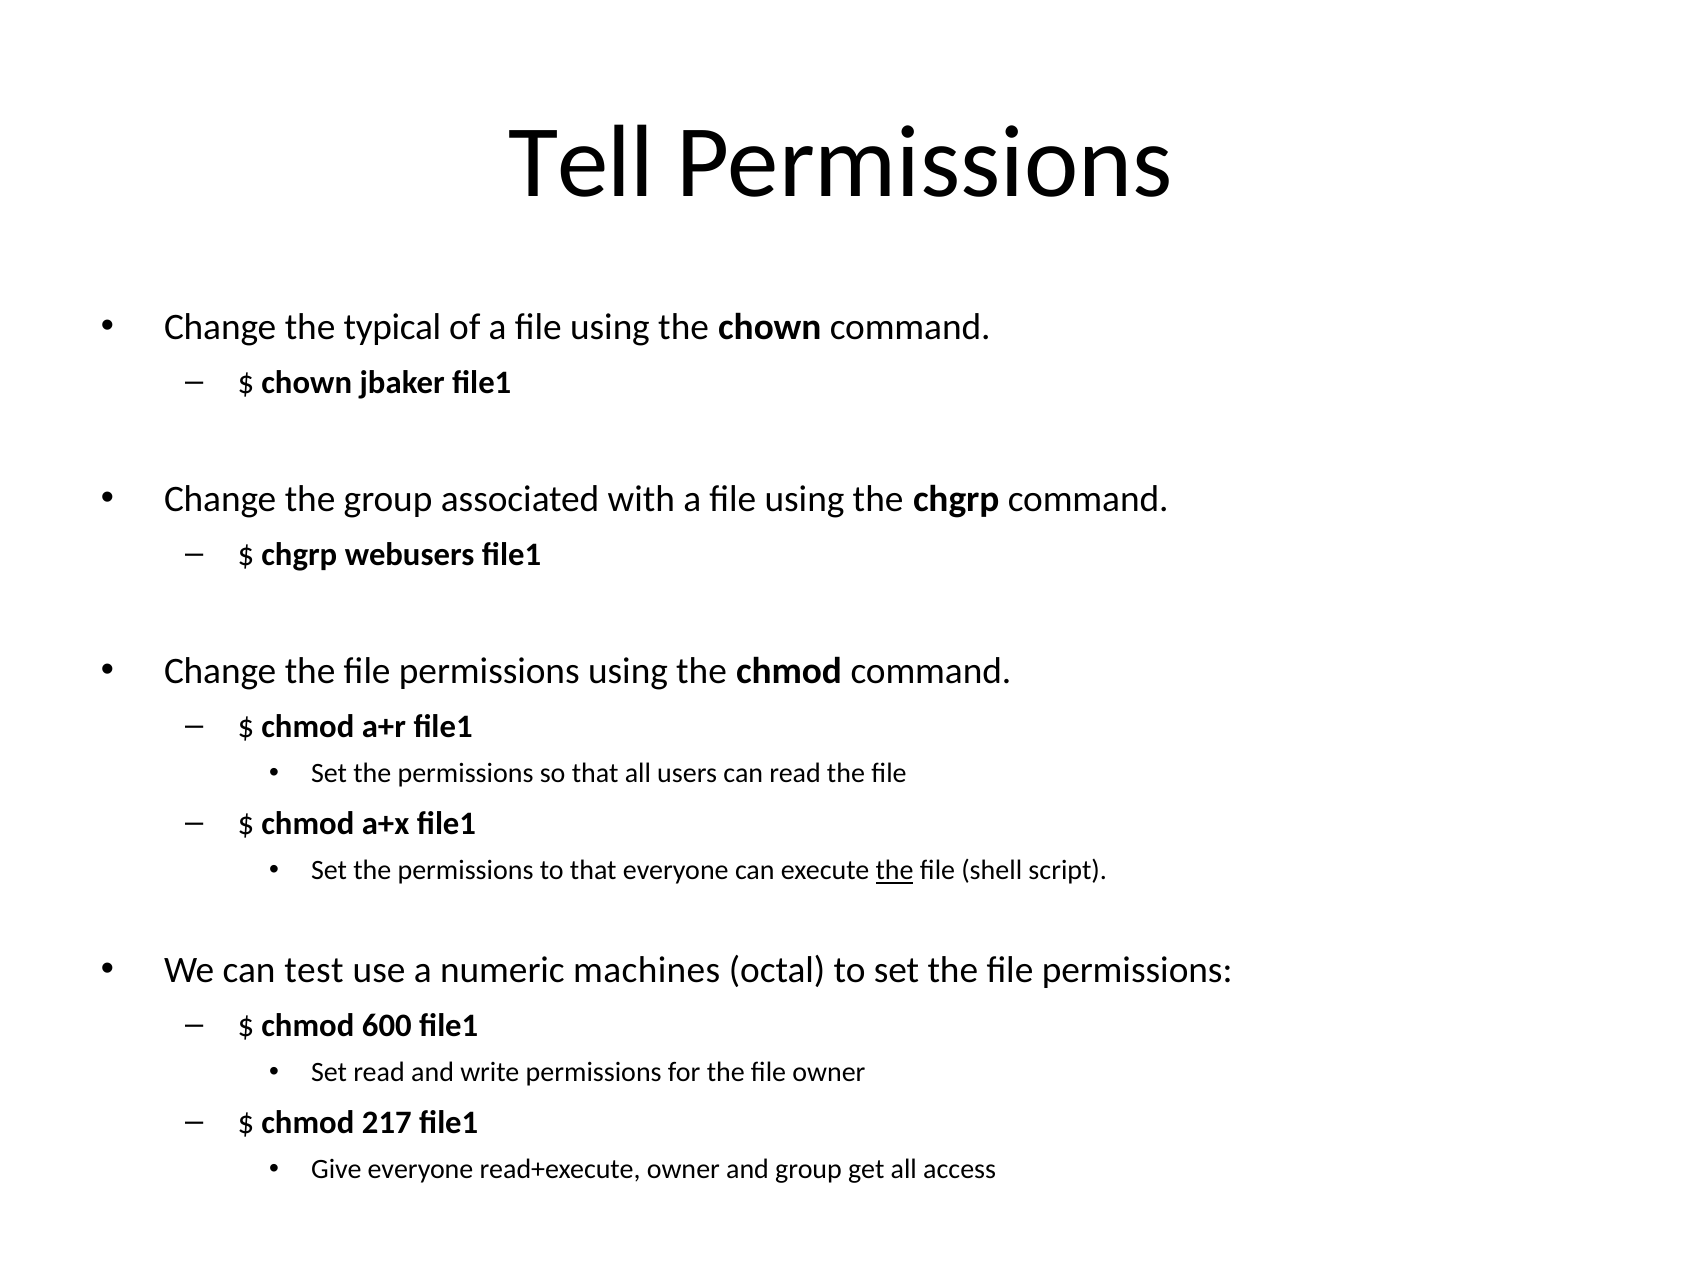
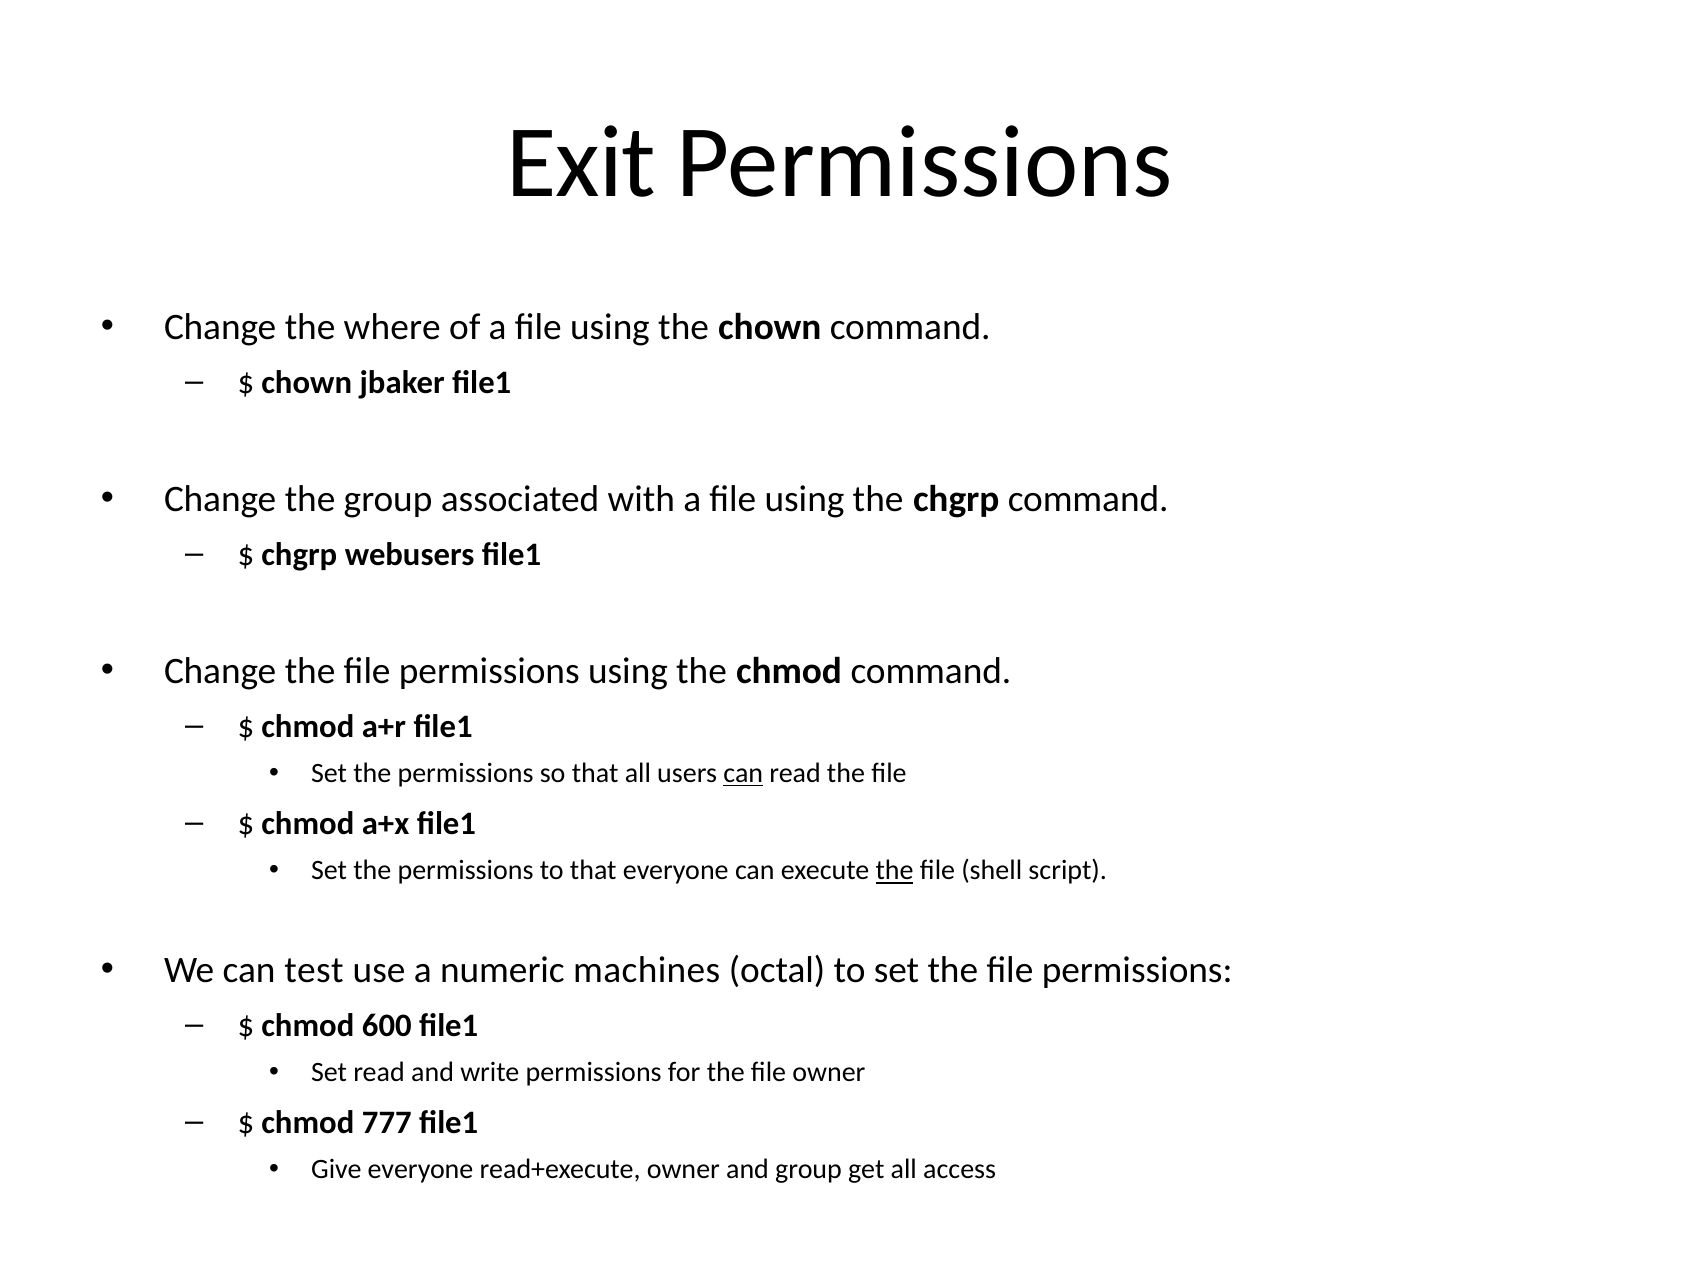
Tell: Tell -> Exit
typical: typical -> where
can at (743, 774) underline: none -> present
217: 217 -> 777
